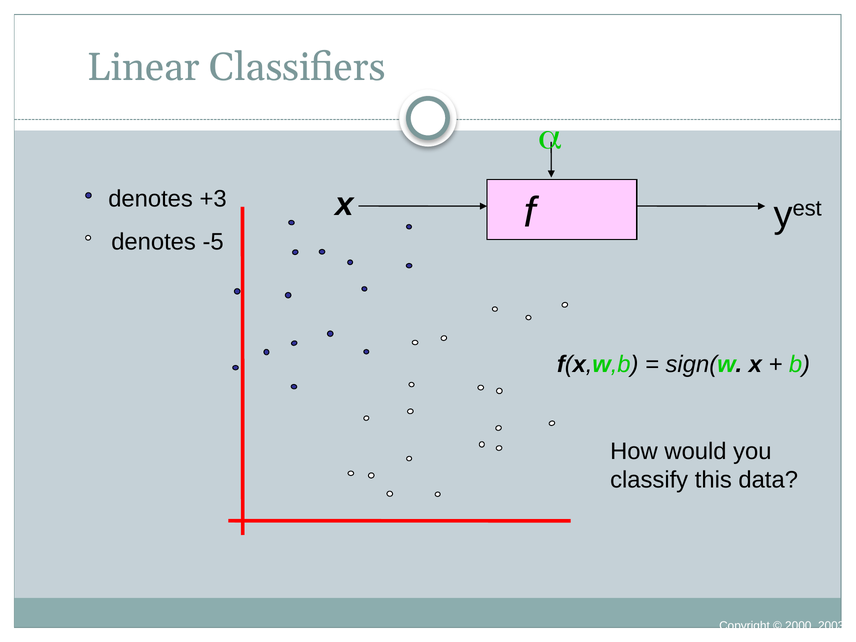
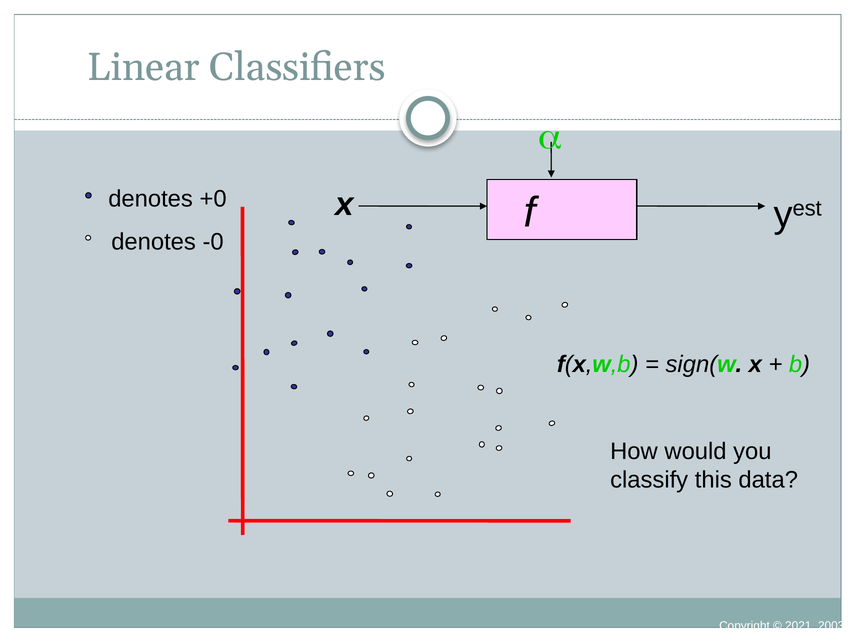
+3: +3 -> +0
-5: -5 -> -0
2000: 2000 -> 2021
